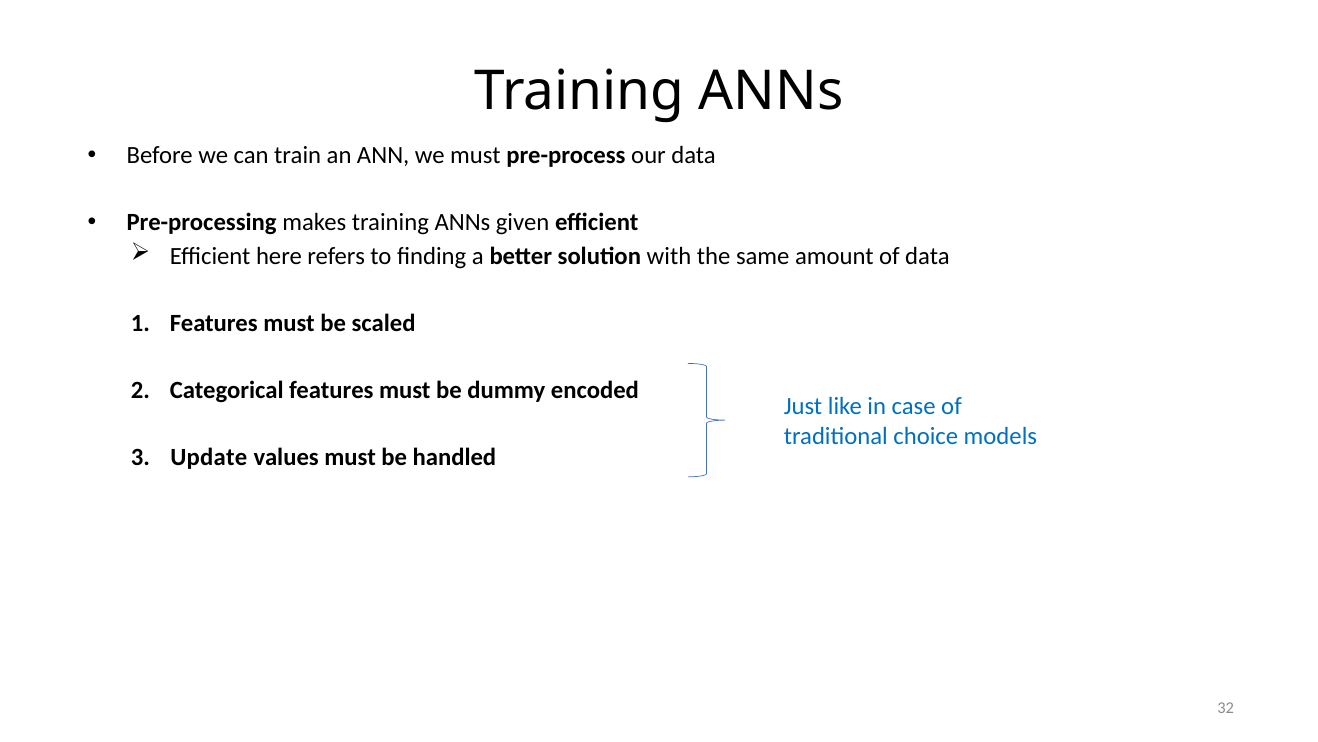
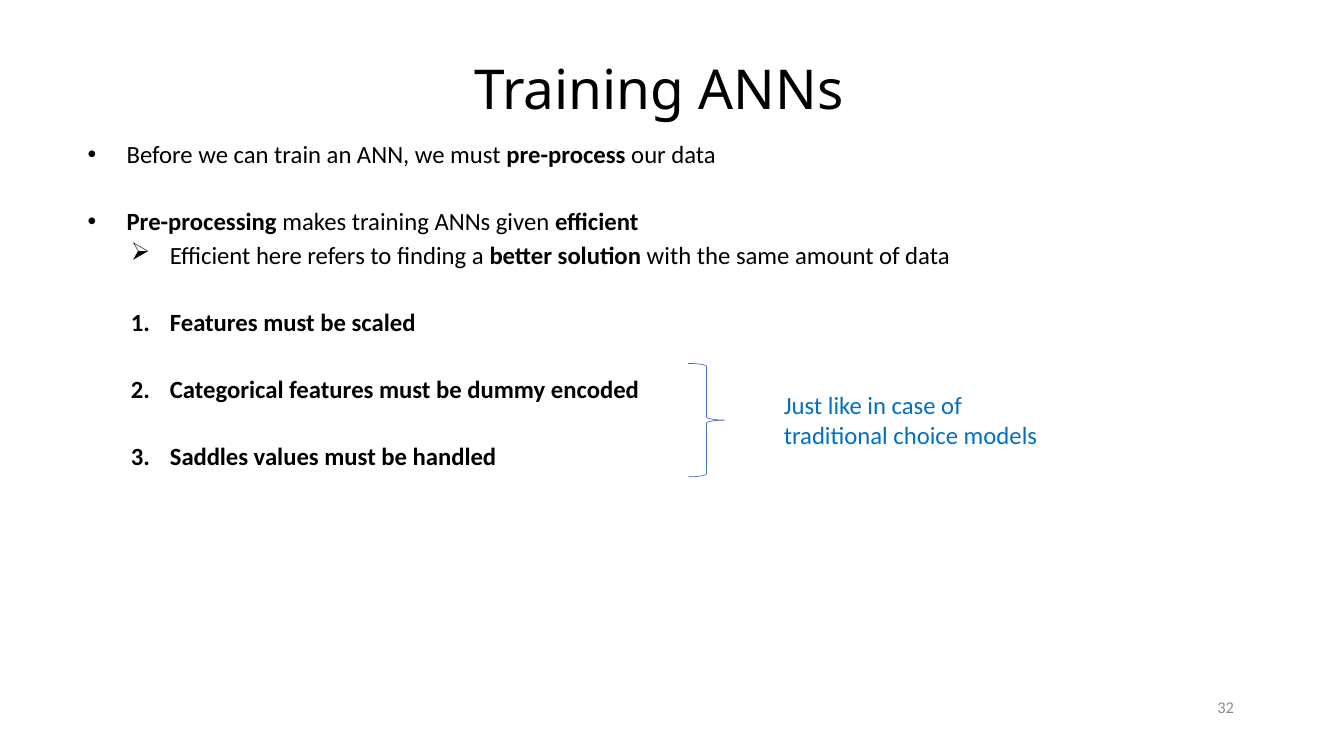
Update: Update -> Saddles
